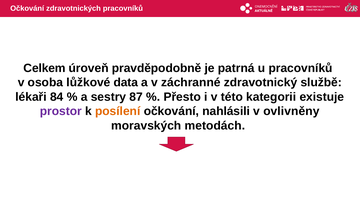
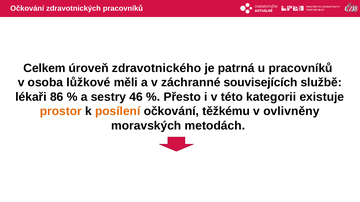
pravděpodobně: pravděpodobně -> zdravotnického
data: data -> měli
zdravotnický: zdravotnický -> souvisejících
84: 84 -> 86
87: 87 -> 46
prostor colour: purple -> orange
nahlásili: nahlásili -> těžkému
